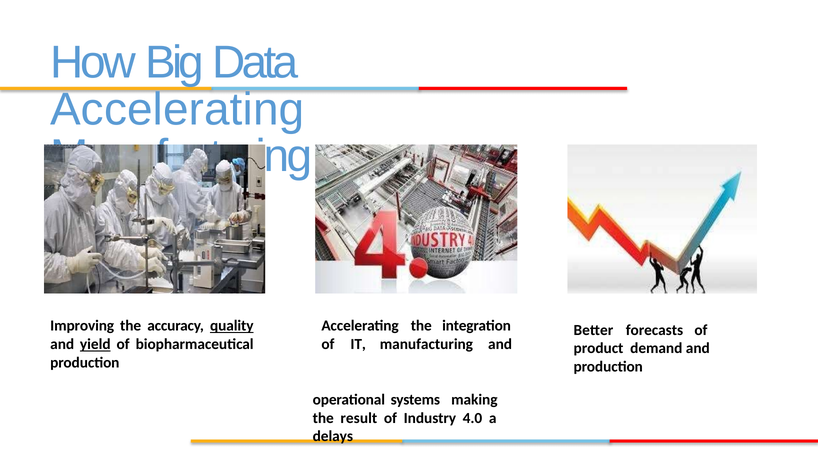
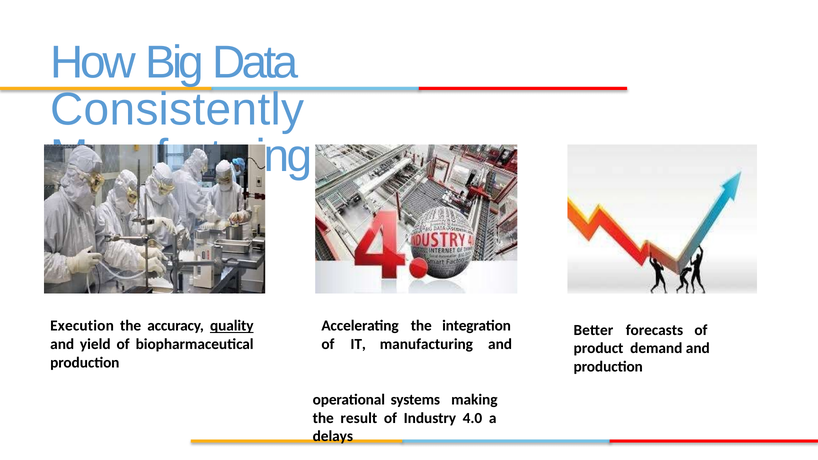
Accelerating at (177, 109): Accelerating -> Consistently
Improving: Improving -> Execution
yield underline: present -> none
